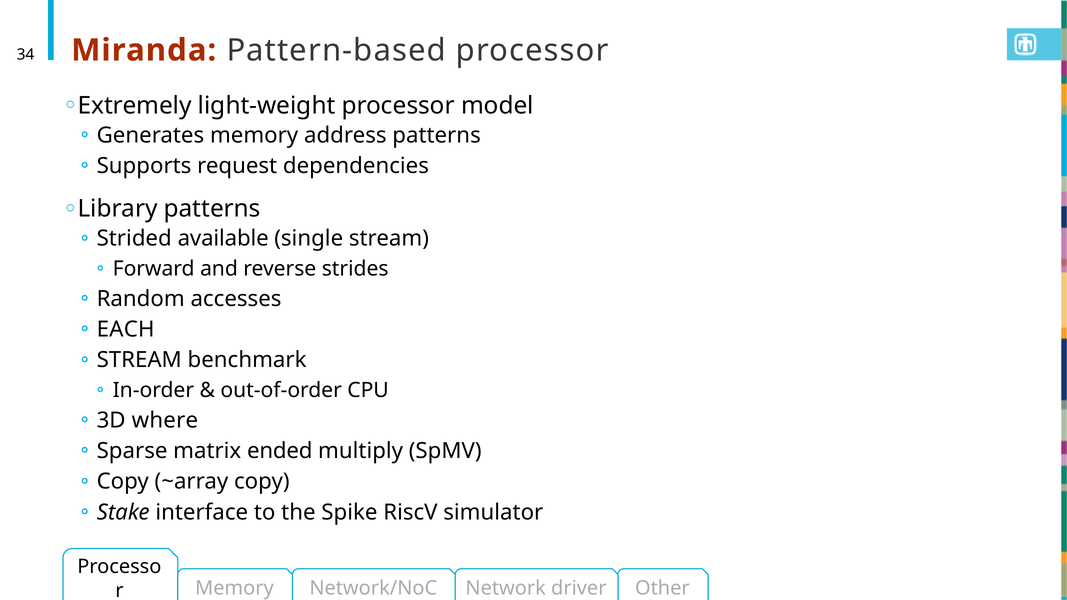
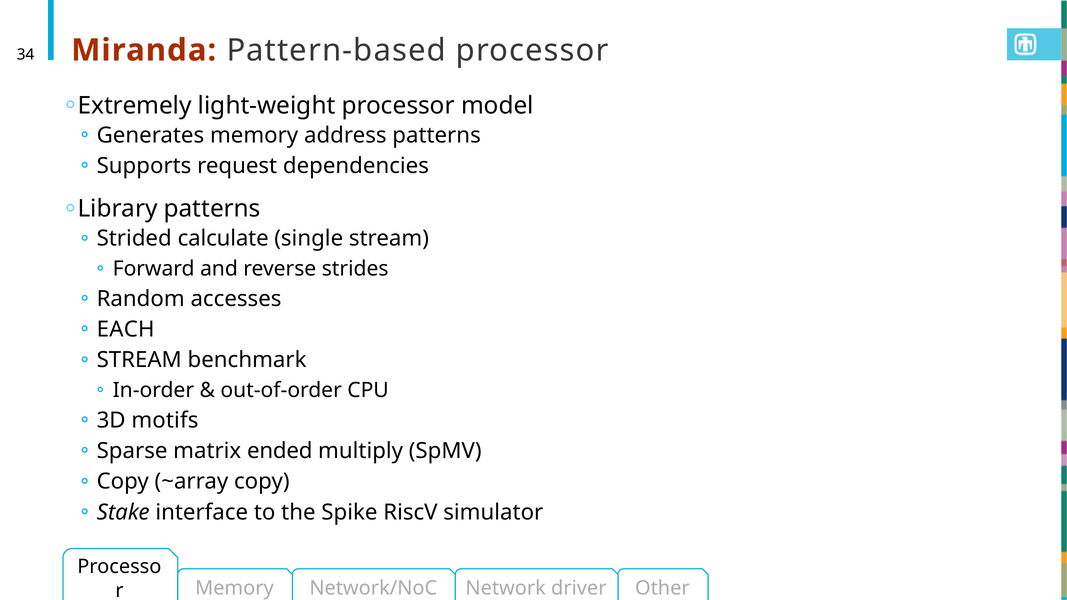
available: available -> calculate
where: where -> motifs
